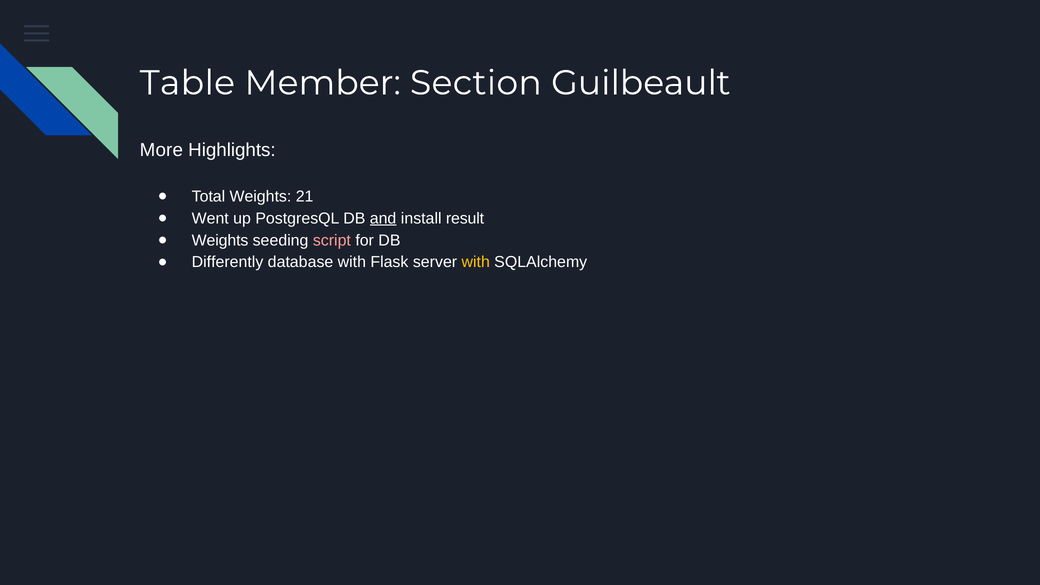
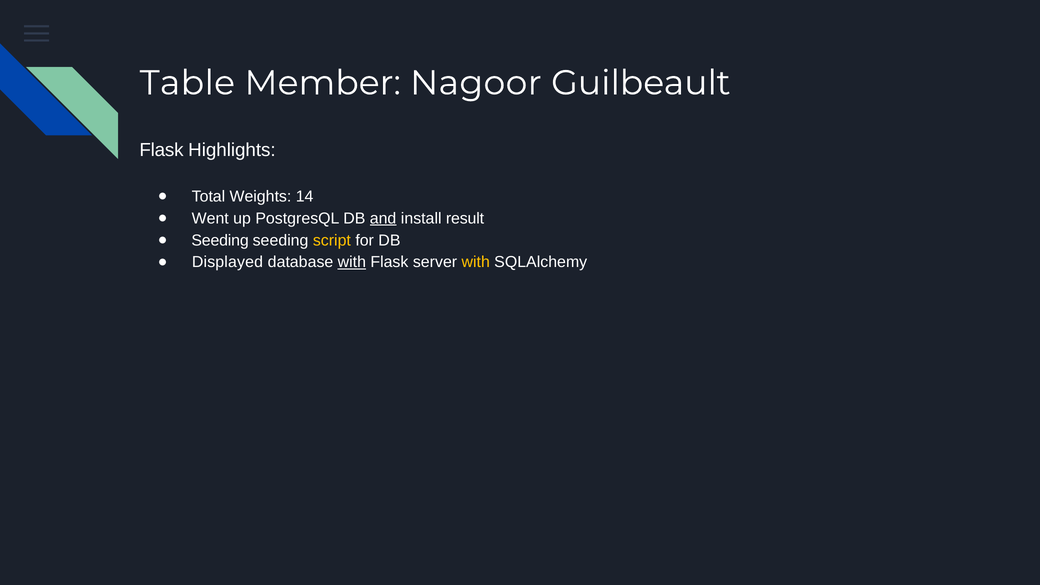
Section: Section -> Nagoor
More at (161, 150): More -> Flask
21: 21 -> 14
Weights at (220, 240): Weights -> Seeding
script colour: pink -> yellow
Differently: Differently -> Displayed
with at (352, 262) underline: none -> present
